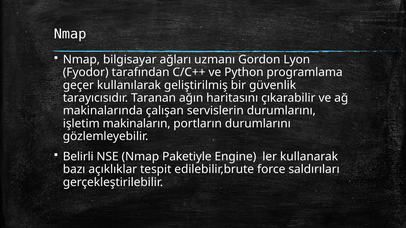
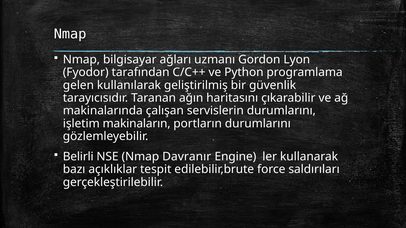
geçer: geçer -> gelen
Paketiyle: Paketiyle -> Davranır
